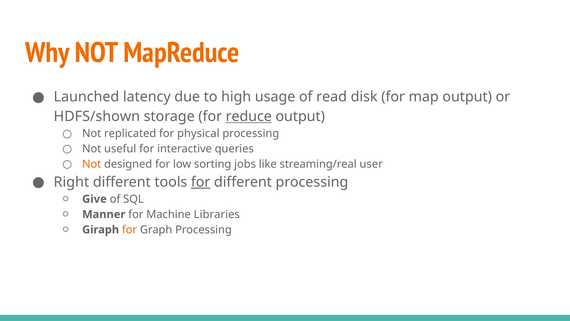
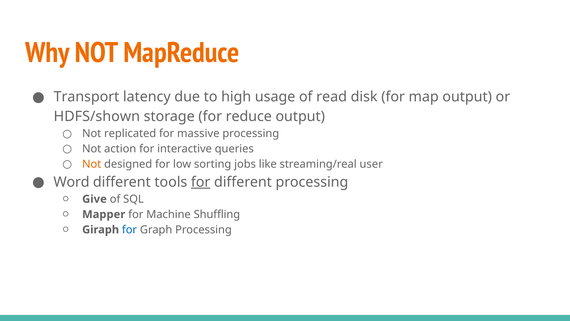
Launched: Launched -> Transport
reduce underline: present -> none
physical: physical -> massive
useful: useful -> action
Right: Right -> Word
Manner: Manner -> Mapper
Libraries: Libraries -> Shuffling
for at (129, 229) colour: orange -> blue
